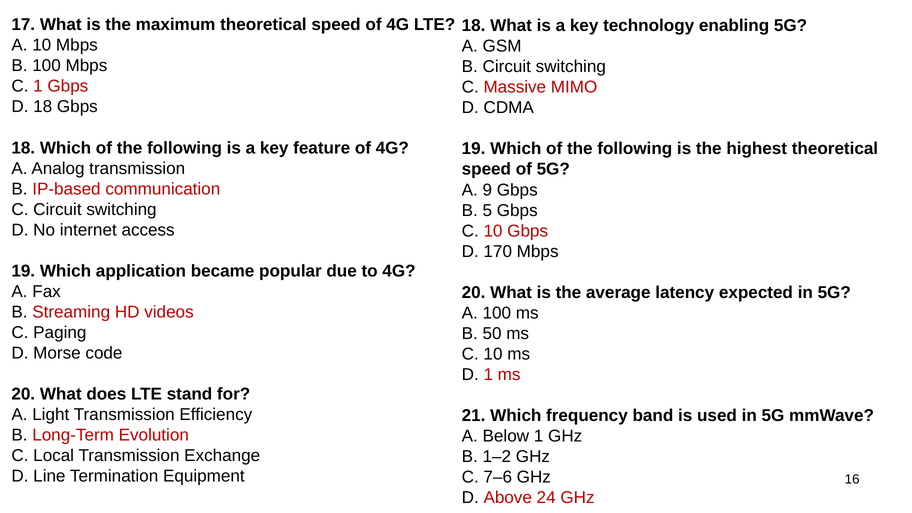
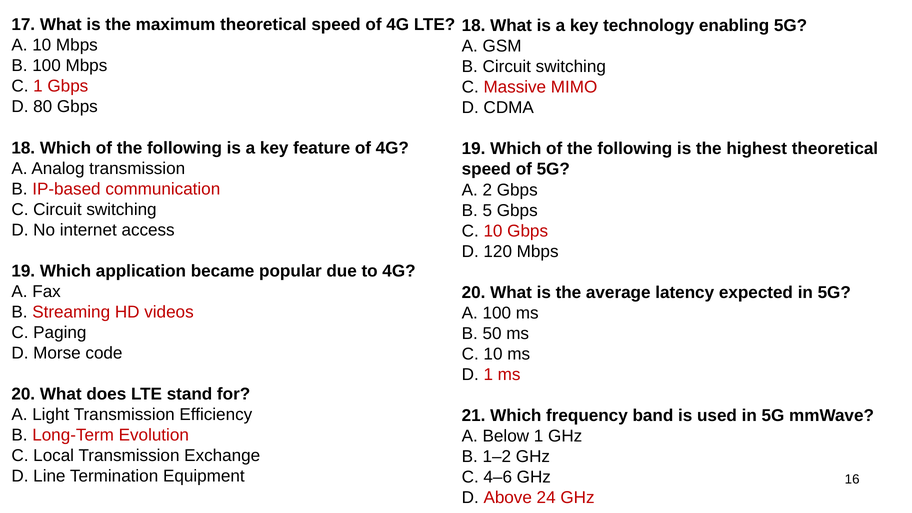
D 18: 18 -> 80
9: 9 -> 2
170: 170 -> 120
7–6: 7–6 -> 4–6
